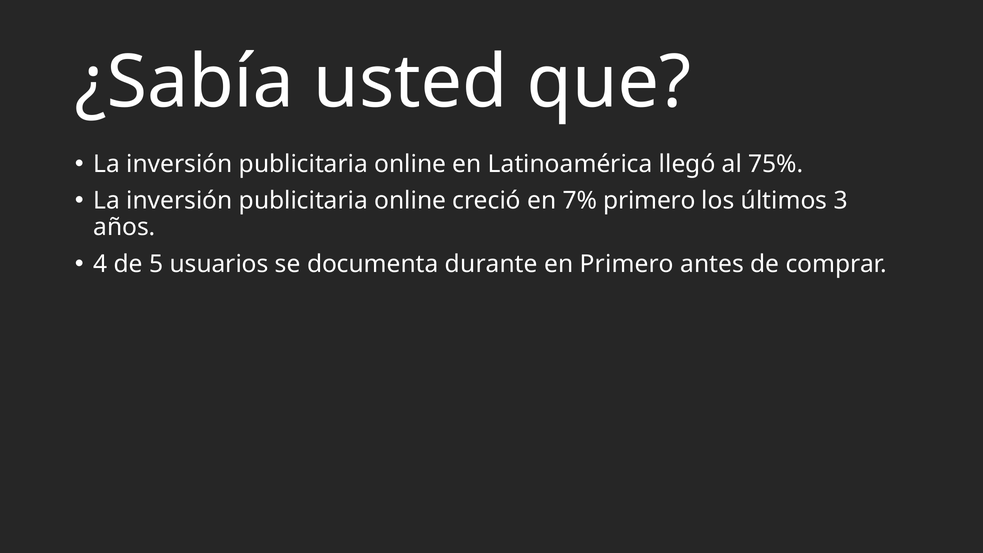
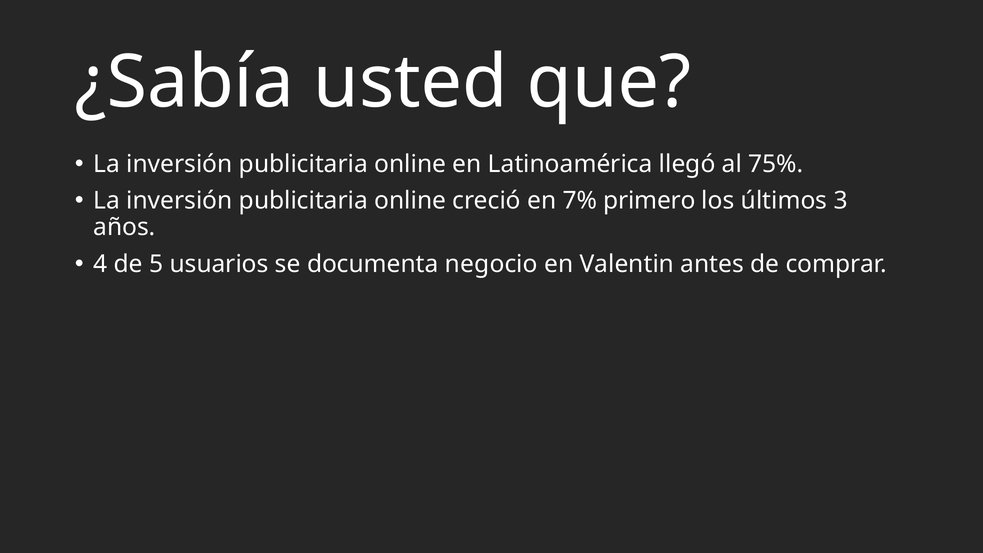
durante: durante -> negocio
en Primero: Primero -> Valentin
